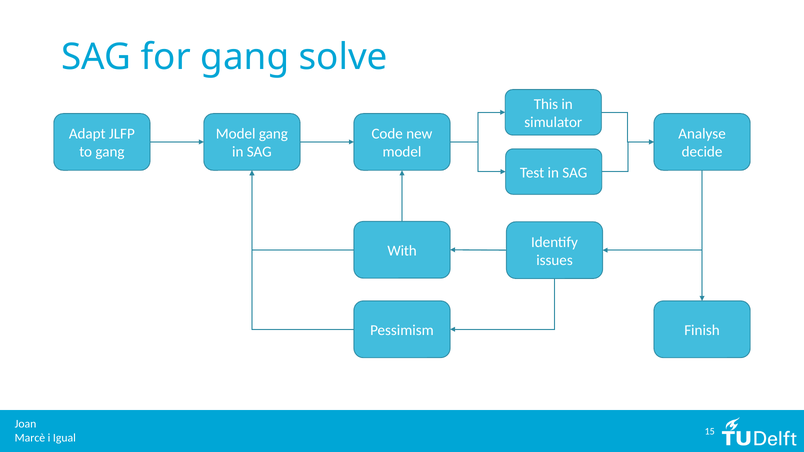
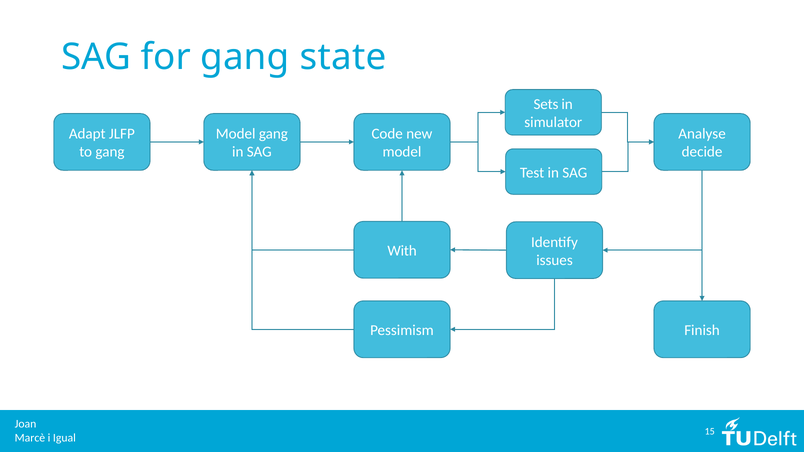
solve: solve -> state
This: This -> Sets
